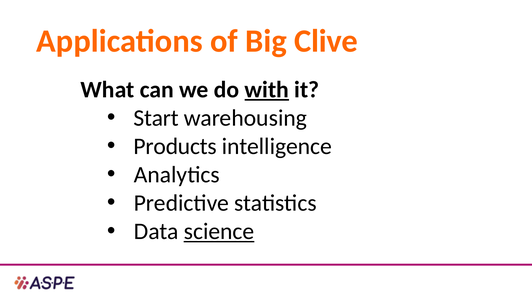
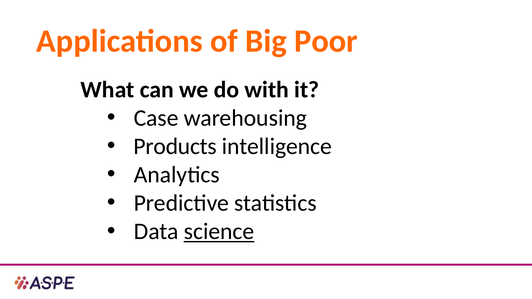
Clive: Clive -> Poor
with underline: present -> none
Start: Start -> Case
